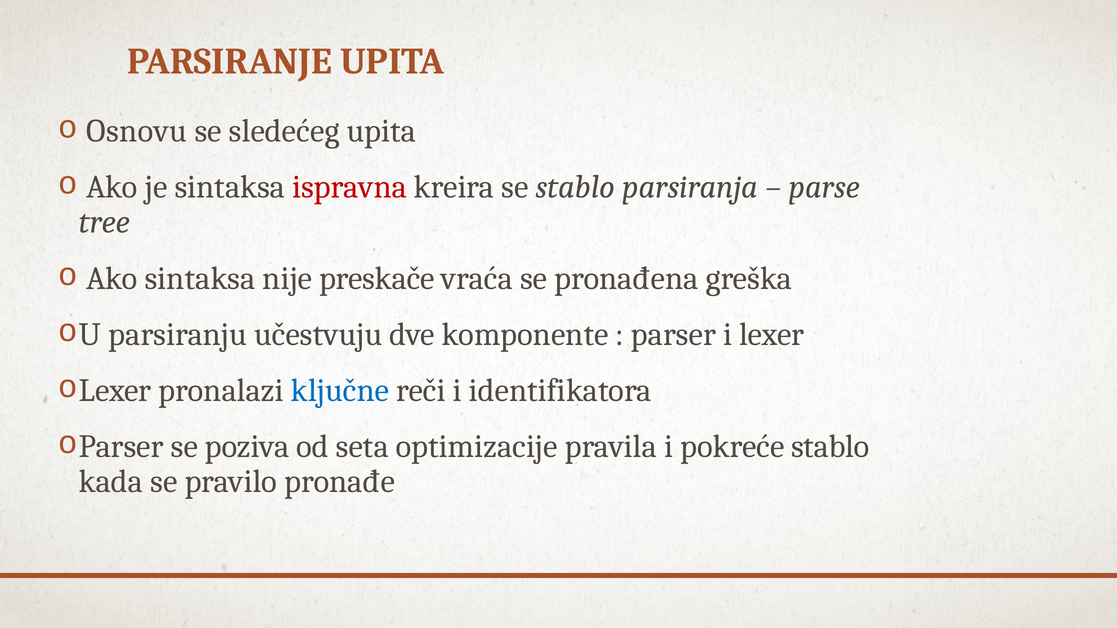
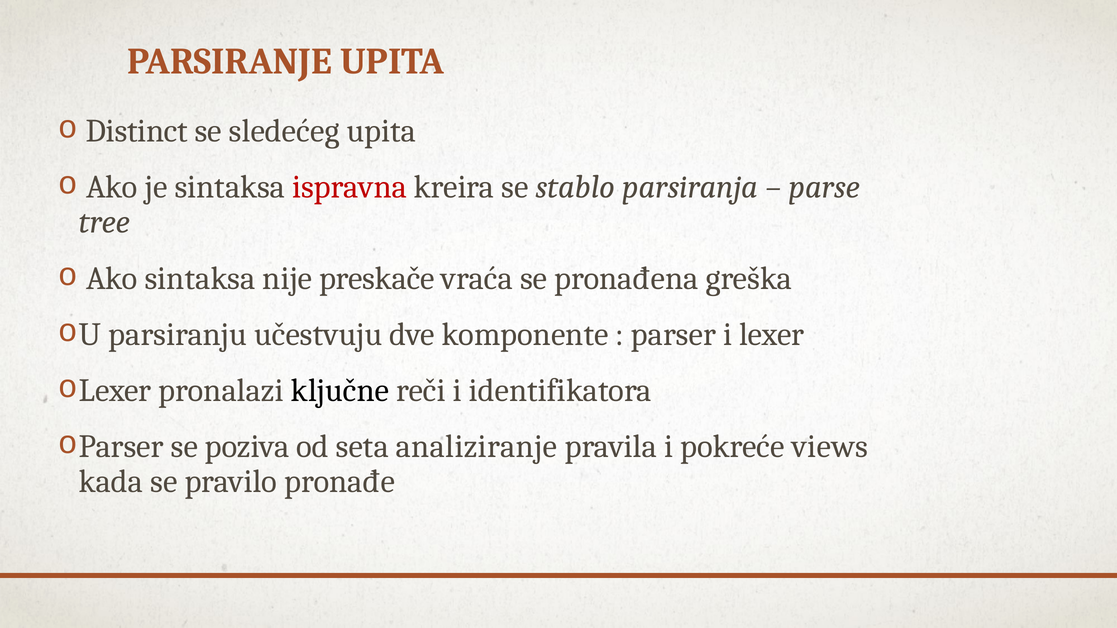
Osnovu: Osnovu -> Distinct
ključne colour: blue -> black
optimizacije: optimizacije -> analiziranje
pokreće stablo: stablo -> views
